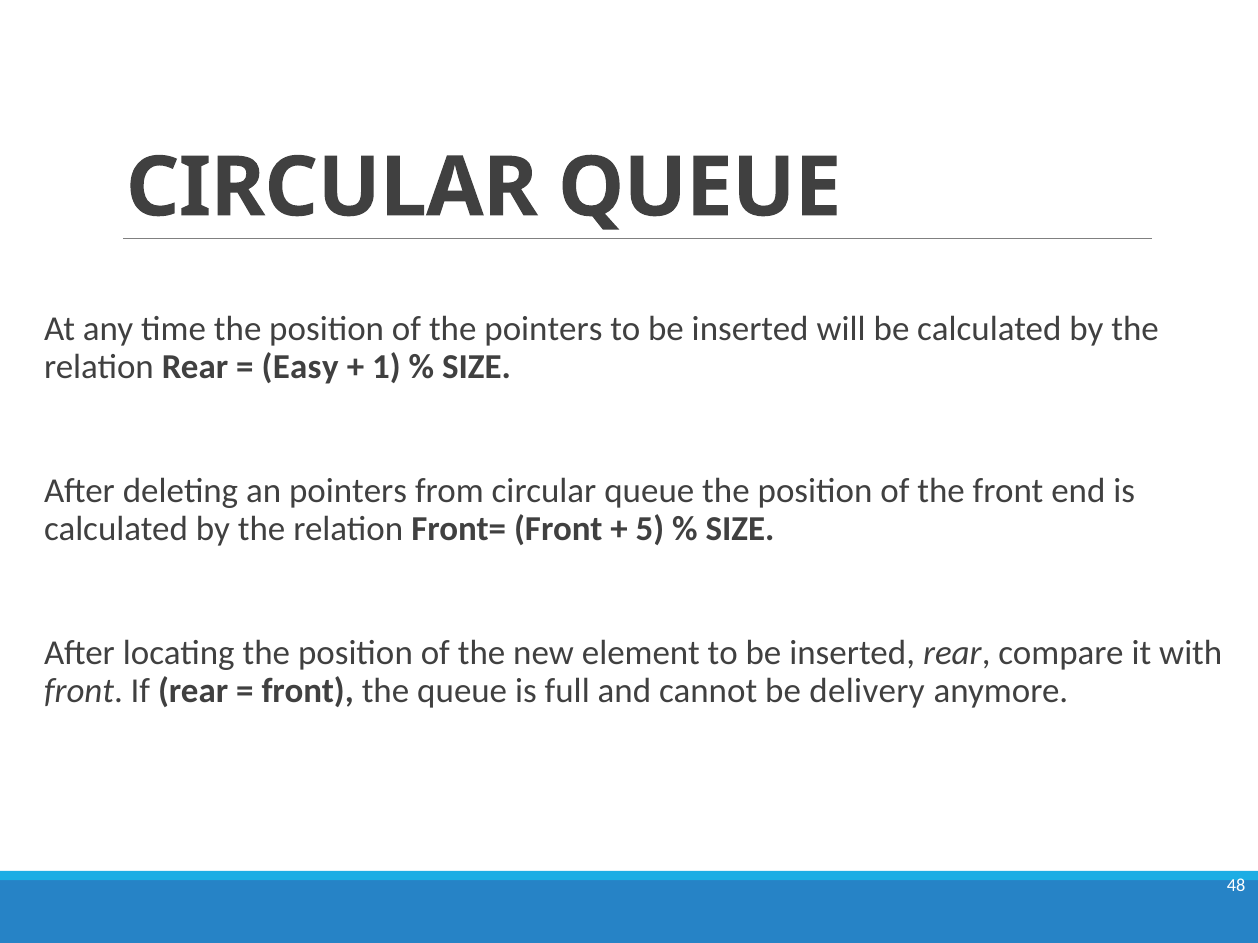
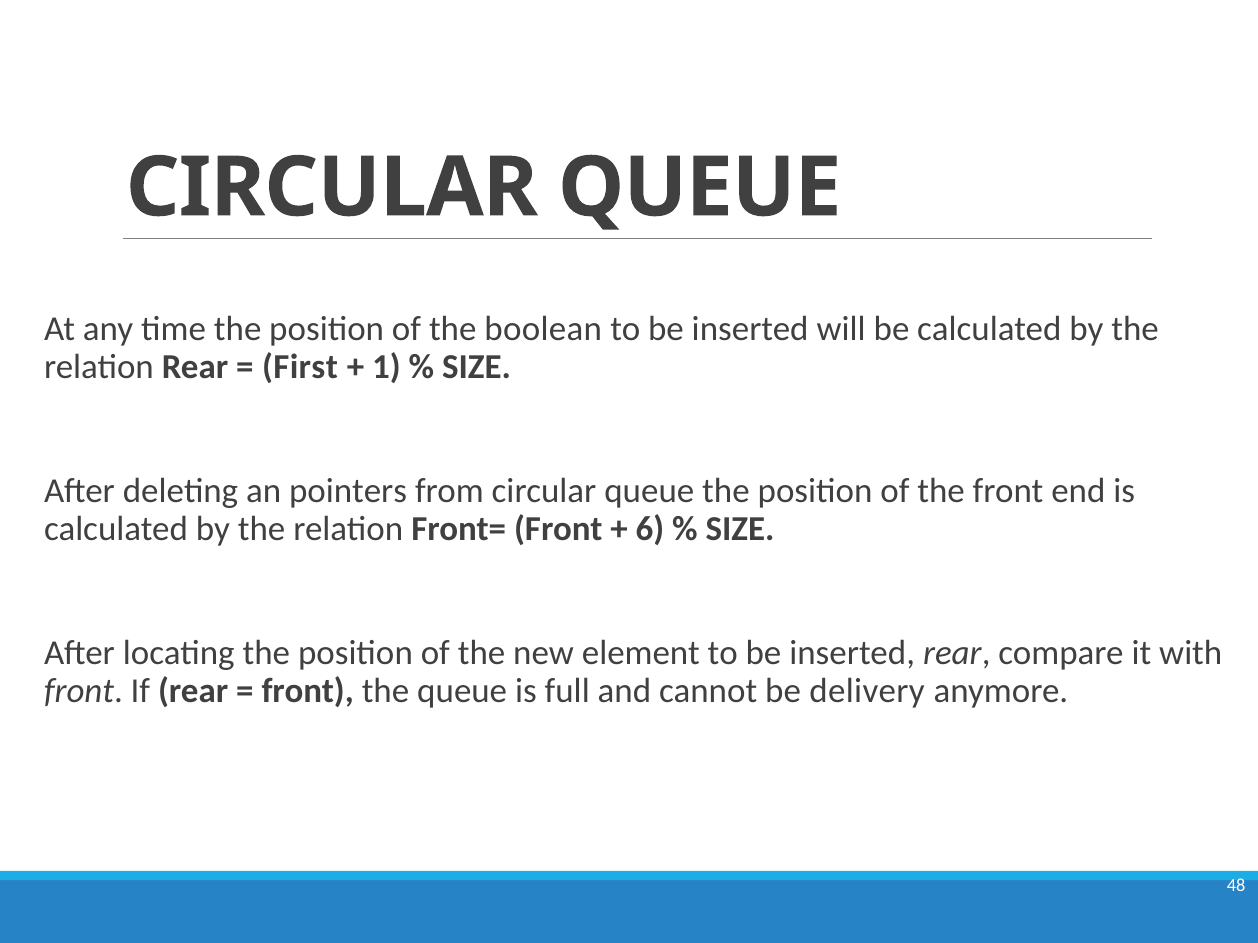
the pointers: pointers -> boolean
Easy: Easy -> First
5: 5 -> 6
